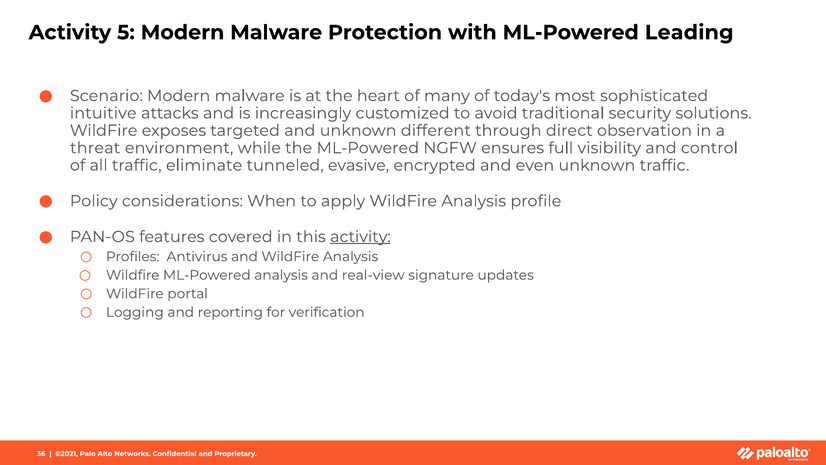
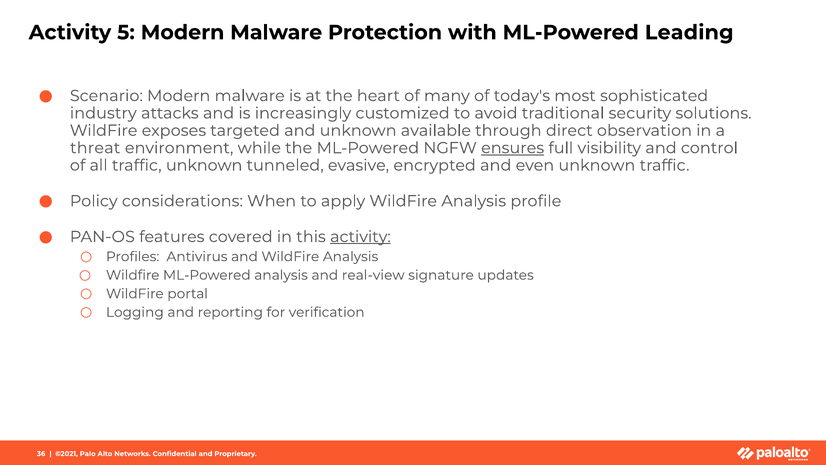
intuitive: intuitive -> industry
different: different -> available
ensures underline: none -> present
traffic eliminate: eliminate -> unknown
